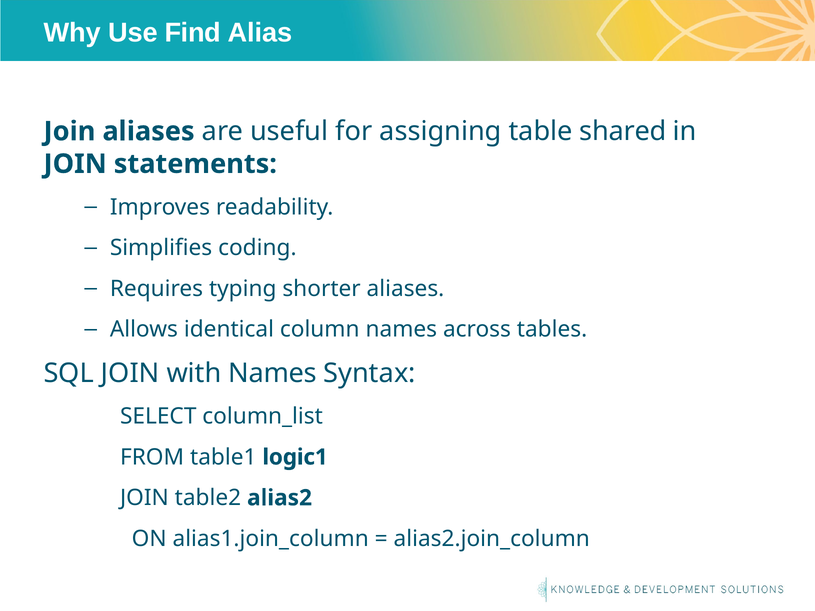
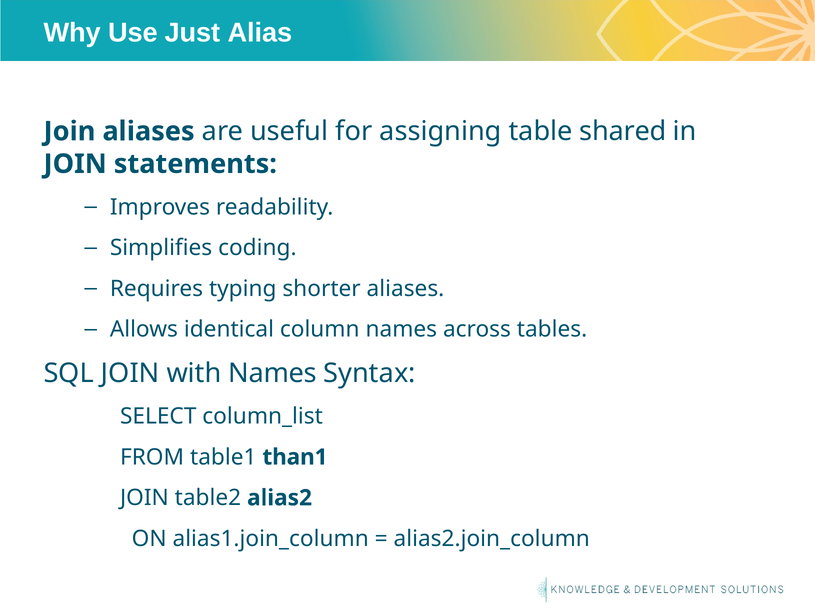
Find: Find -> Just
logic1: logic1 -> than1
